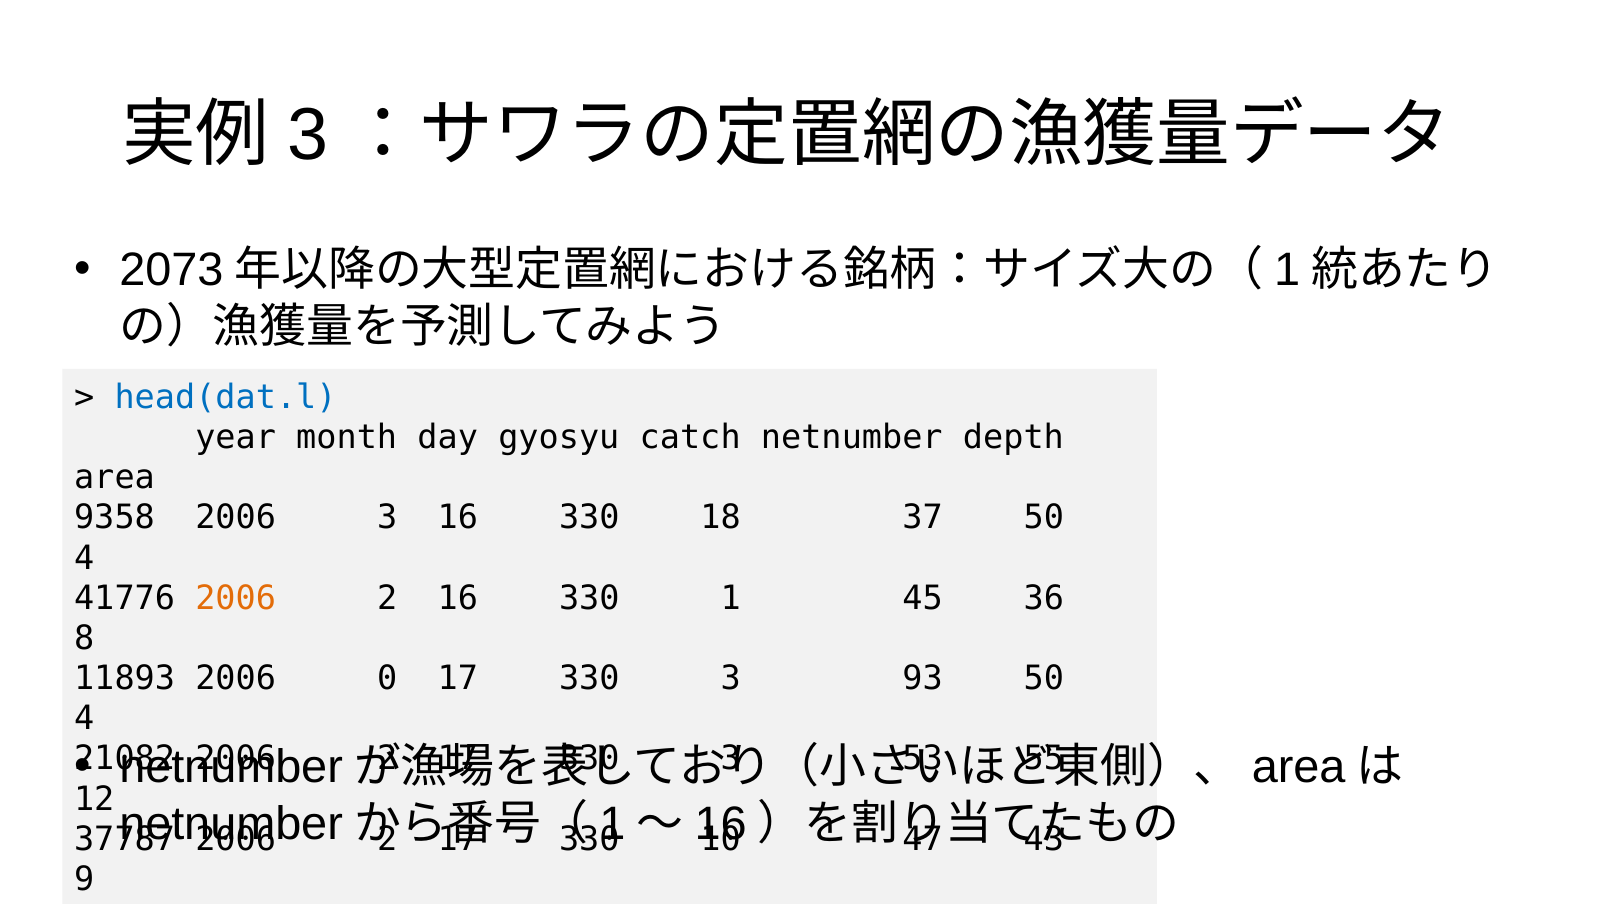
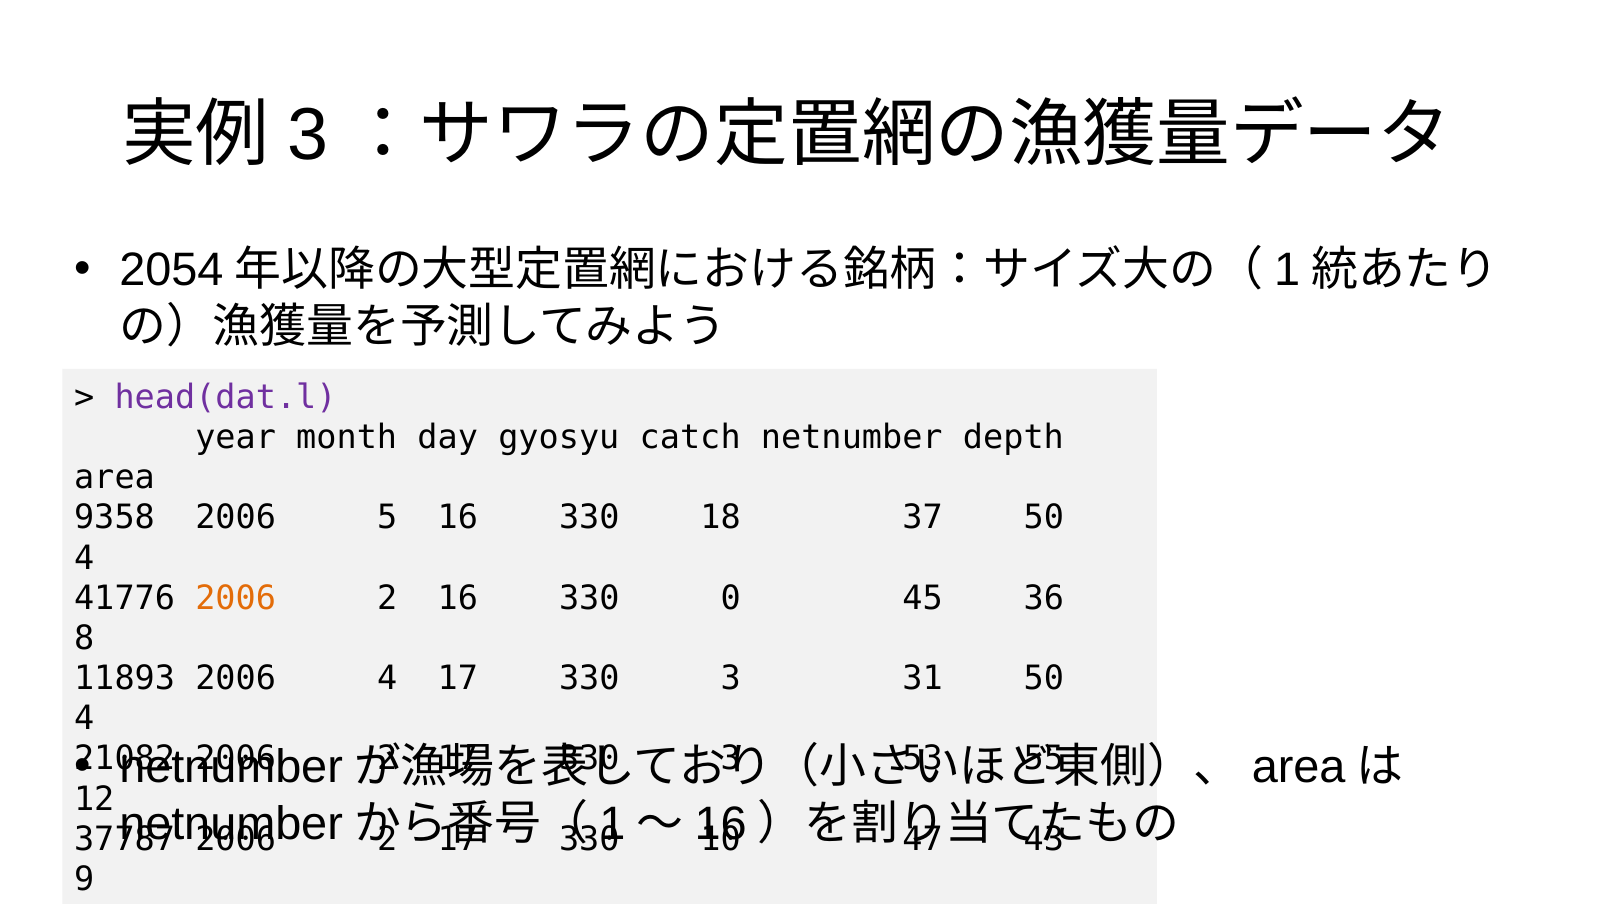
2073: 2073 -> 2054
head(dat.l colour: blue -> purple
2006 3: 3 -> 5
330 1: 1 -> 0
2006 0: 0 -> 4
93: 93 -> 31
